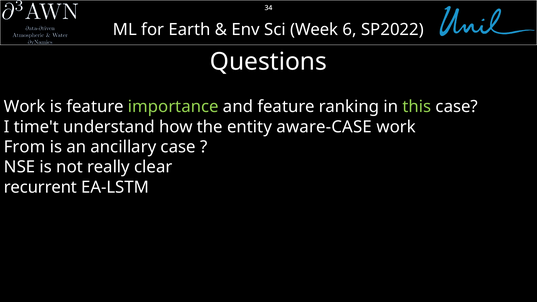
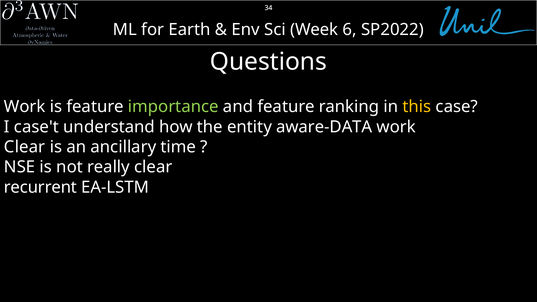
this colour: light green -> yellow
time't: time't -> case't
aware-CASE: aware-CASE -> aware-DATA
From at (25, 147): From -> Clear
ancillary case: case -> time
